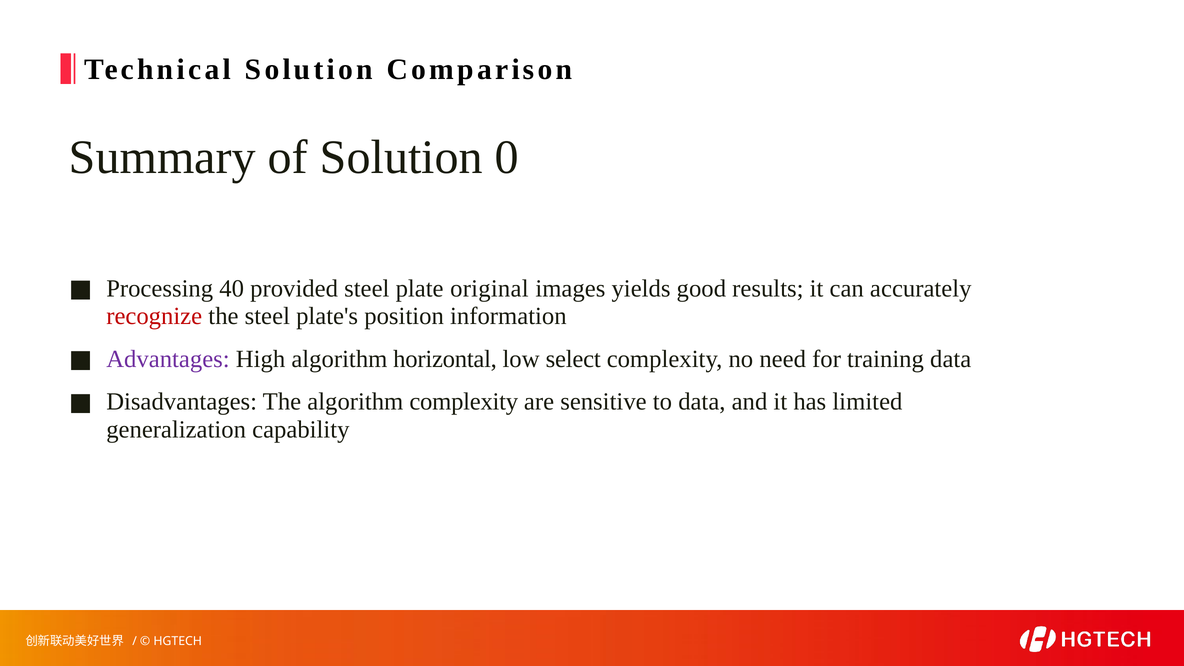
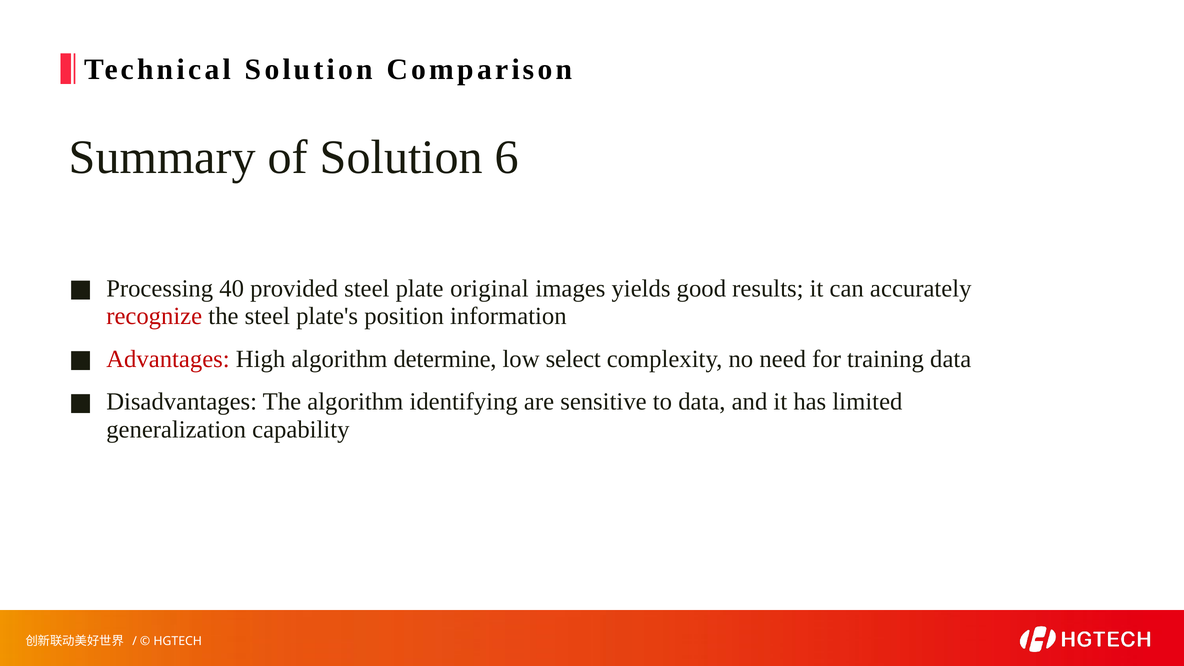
0: 0 -> 6
Advantages colour: purple -> red
horizontal: horizontal -> determine
algorithm complexity: complexity -> identifying
